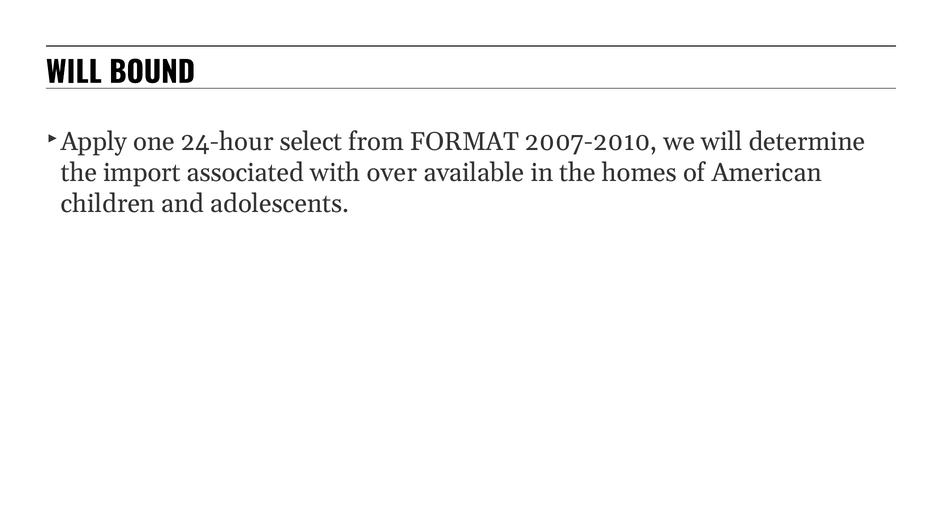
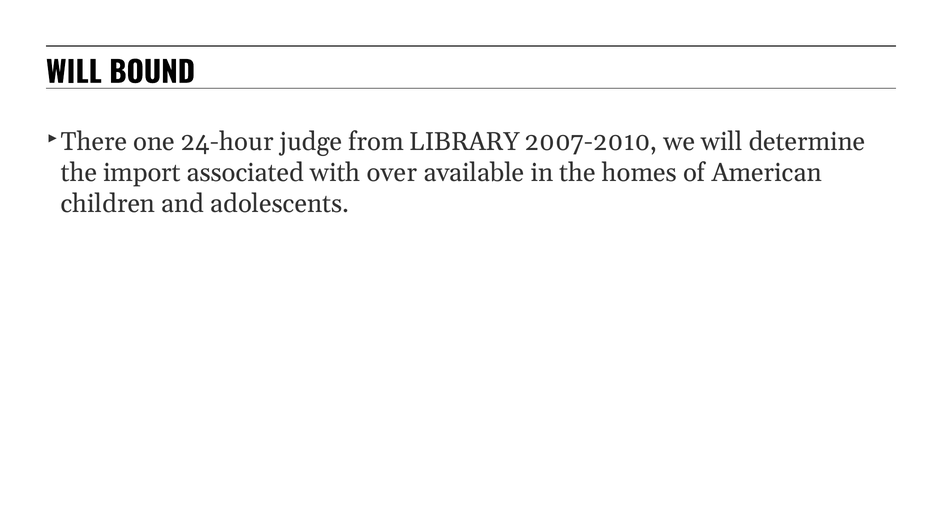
Apply: Apply -> There
select: select -> judge
FORMAT: FORMAT -> LIBRARY
